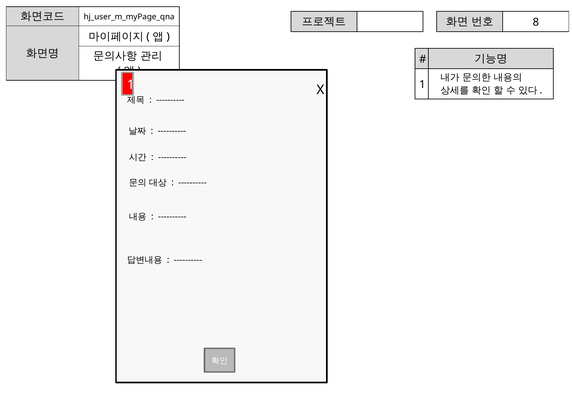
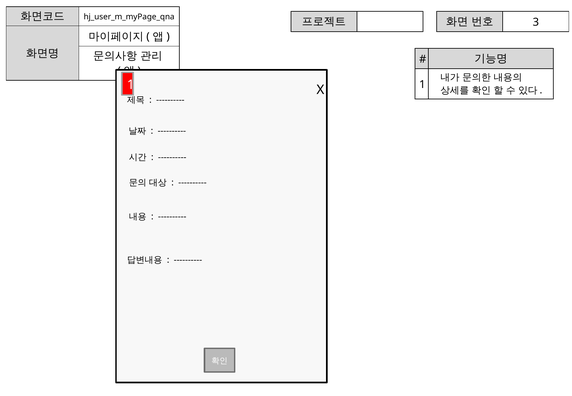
8: 8 -> 3
